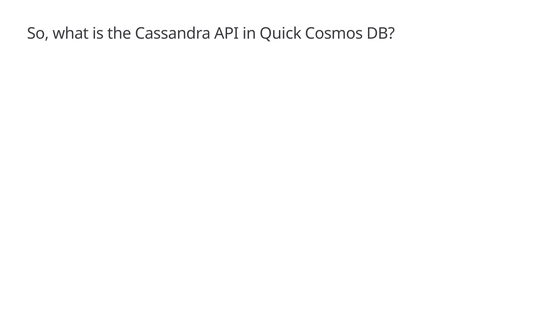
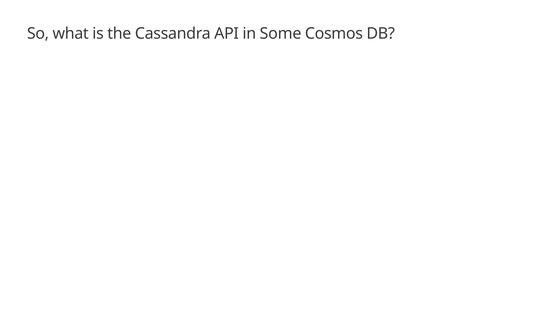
Quick: Quick -> Some
